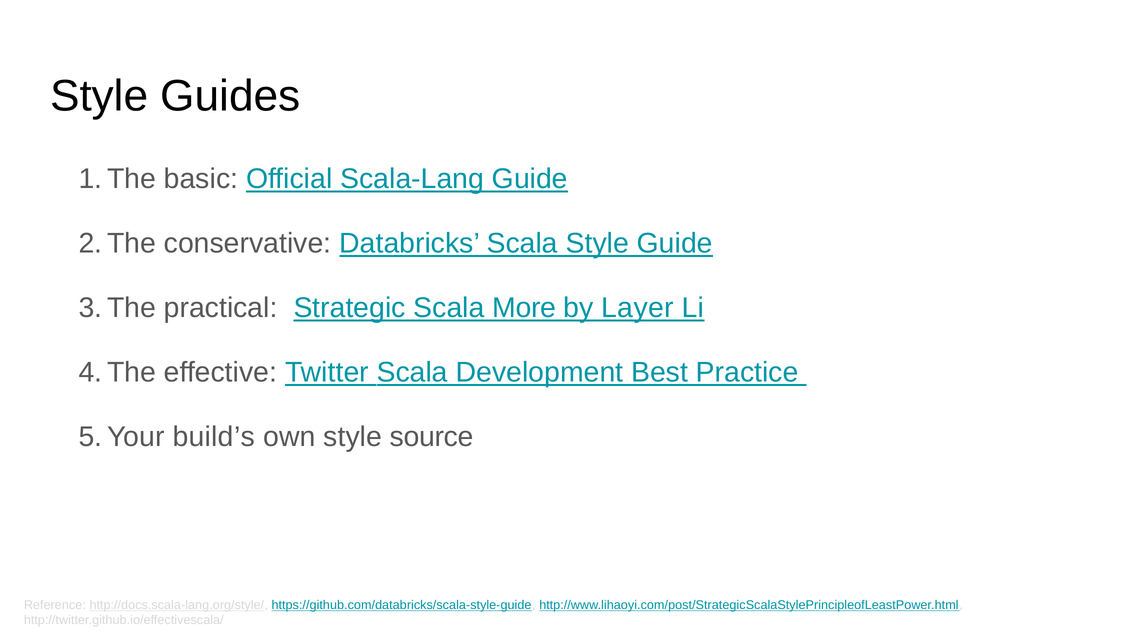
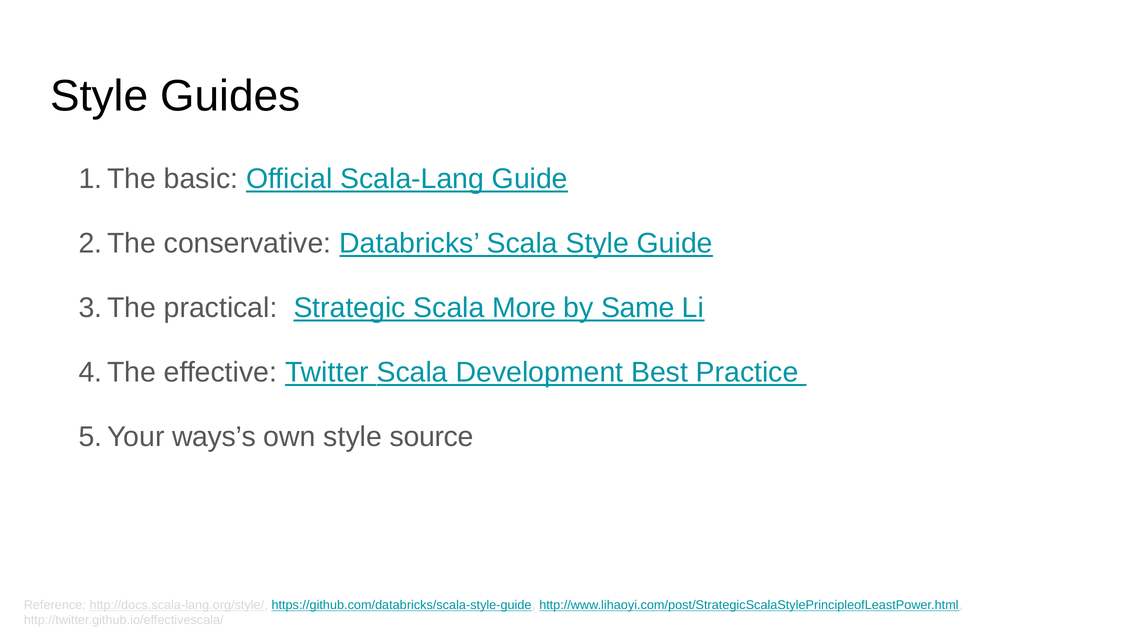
Layer: Layer -> Same
build’s: build’s -> ways’s
